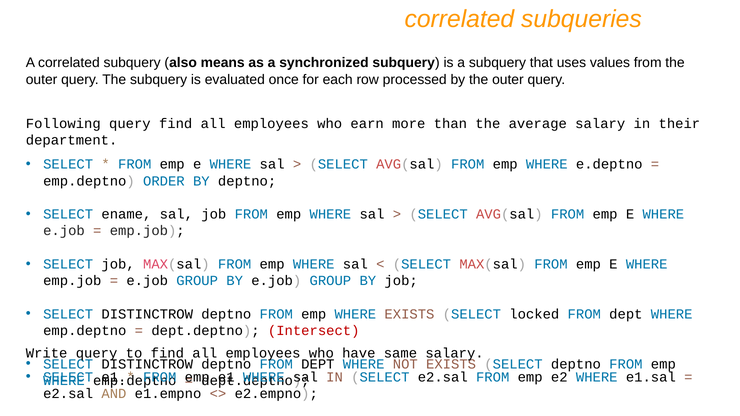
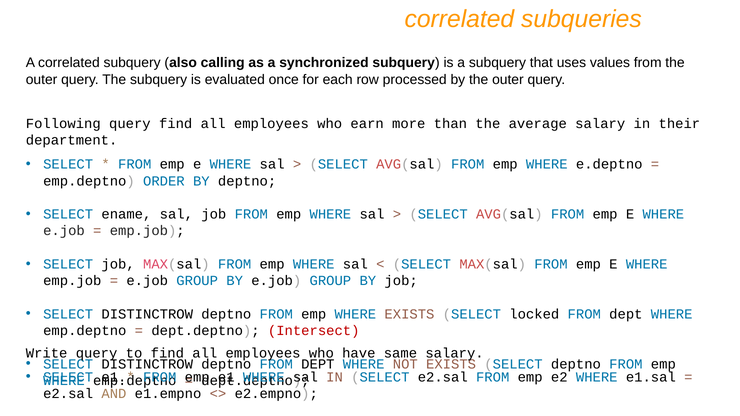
means: means -> calling
